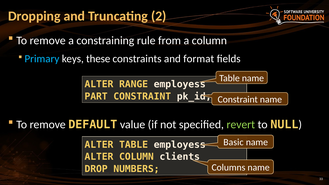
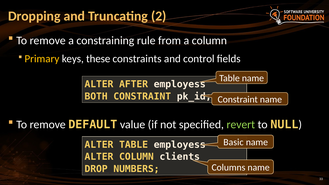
Primary colour: light blue -> yellow
format: format -> control
RANGE: RANGE -> AFTER
PART: PART -> BOTH
